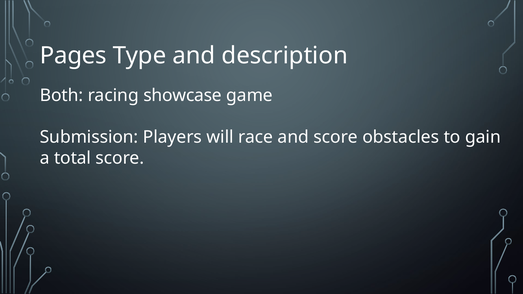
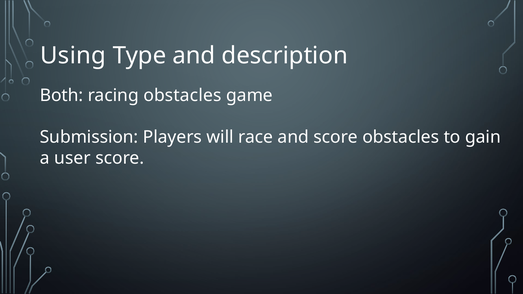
Pages: Pages -> Using
racing showcase: showcase -> obstacles
total: total -> user
